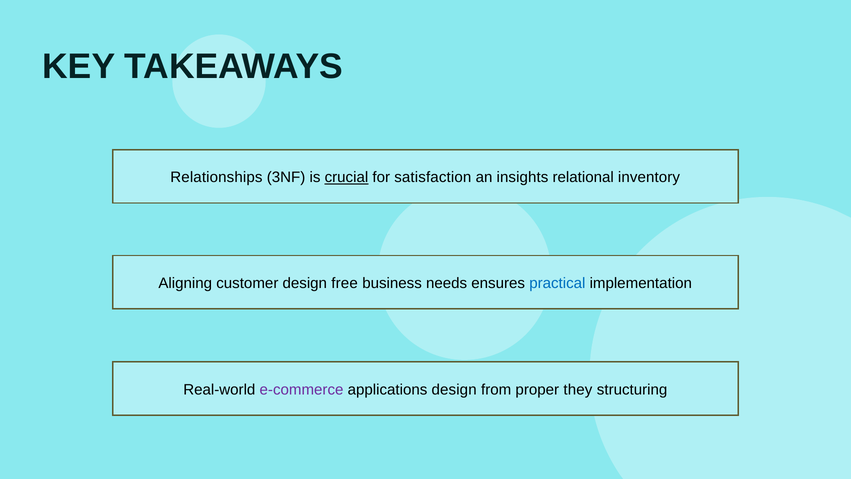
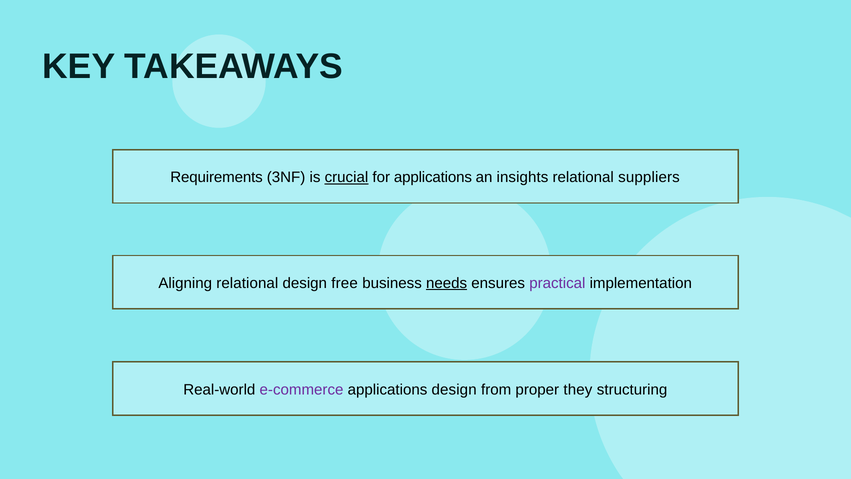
Relationships: Relationships -> Requirements
for satisfaction: satisfaction -> applications
inventory: inventory -> suppliers
Aligning customer: customer -> relational
needs underline: none -> present
practical colour: blue -> purple
